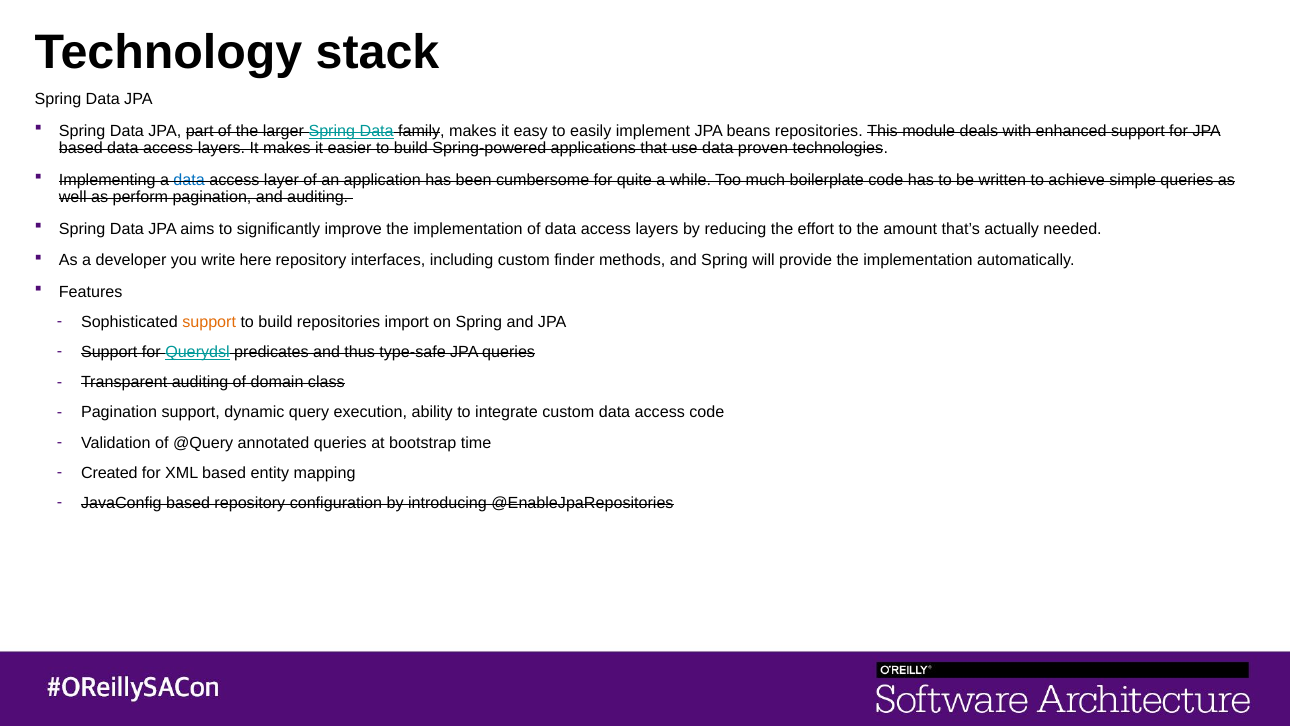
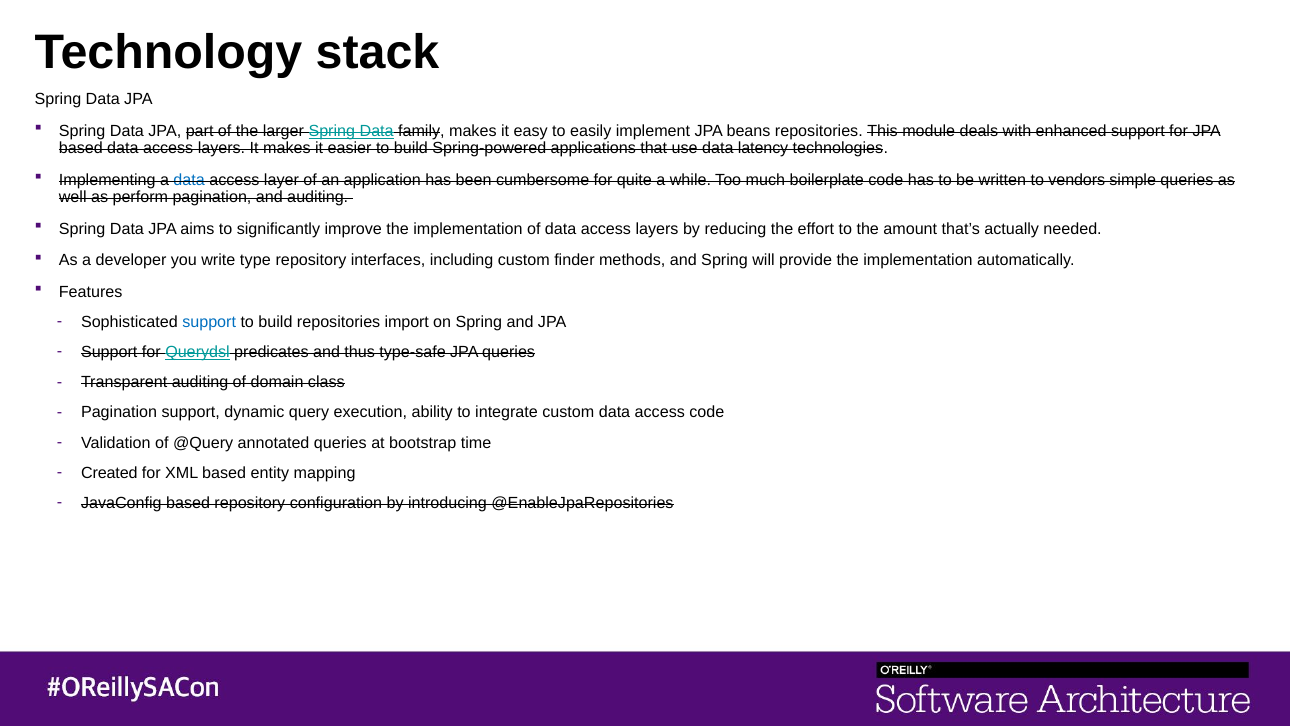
proven: proven -> latency
achieve: achieve -> vendors
here: here -> type
support at (209, 322) colour: orange -> blue
